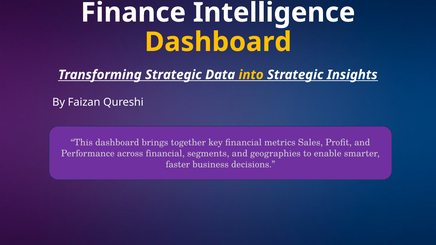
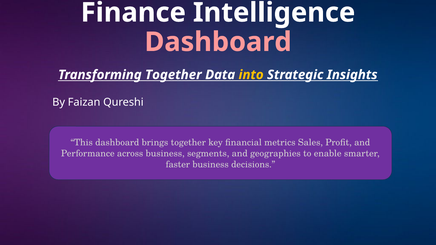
Dashboard at (218, 42) colour: yellow -> pink
Transforming Strategic: Strategic -> Together
across financial: financial -> business
